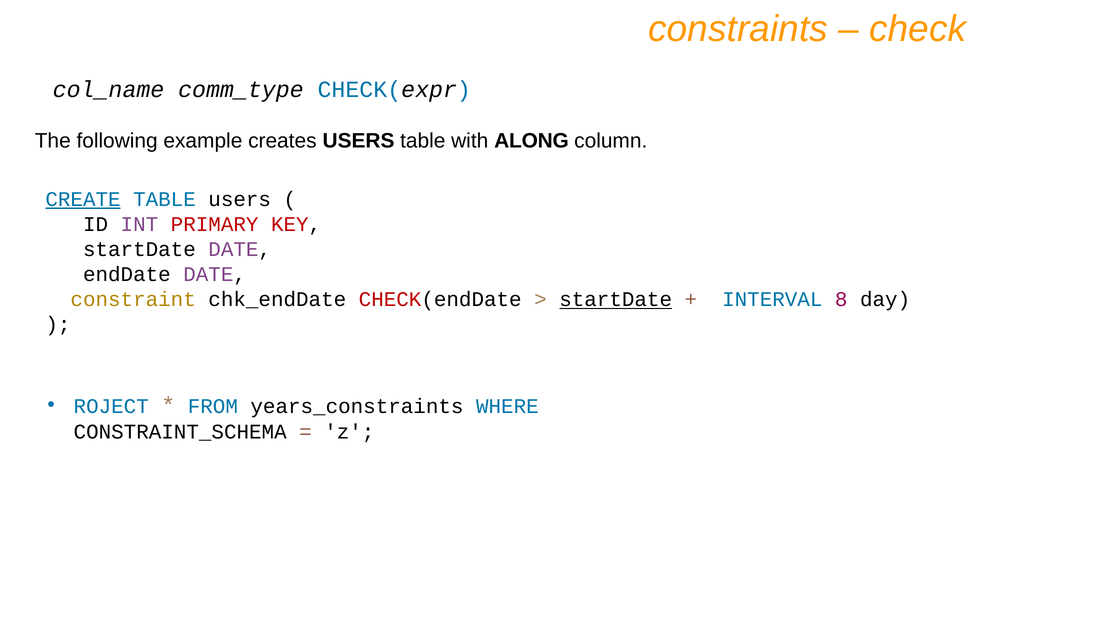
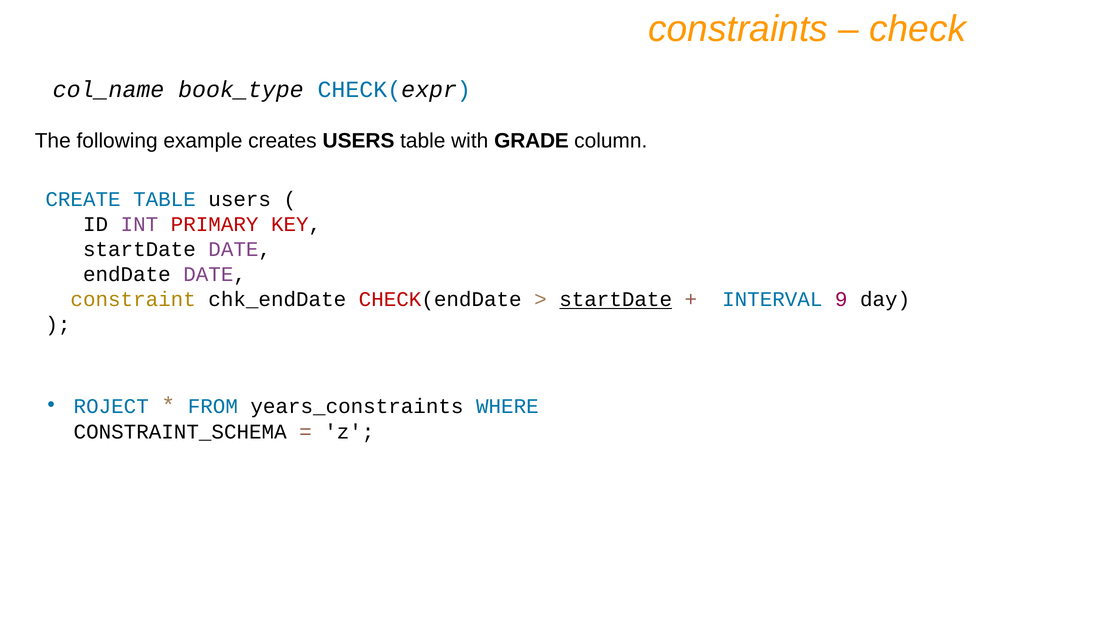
comm_type: comm_type -> book_type
ALONG: ALONG -> GRADE
CREATE underline: present -> none
8: 8 -> 9
